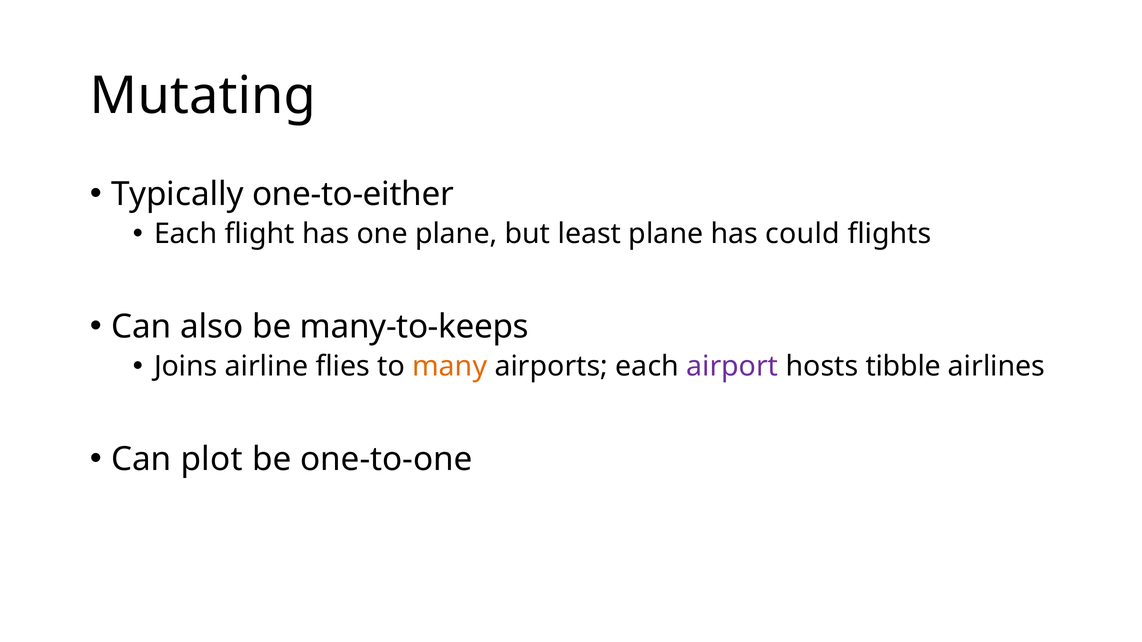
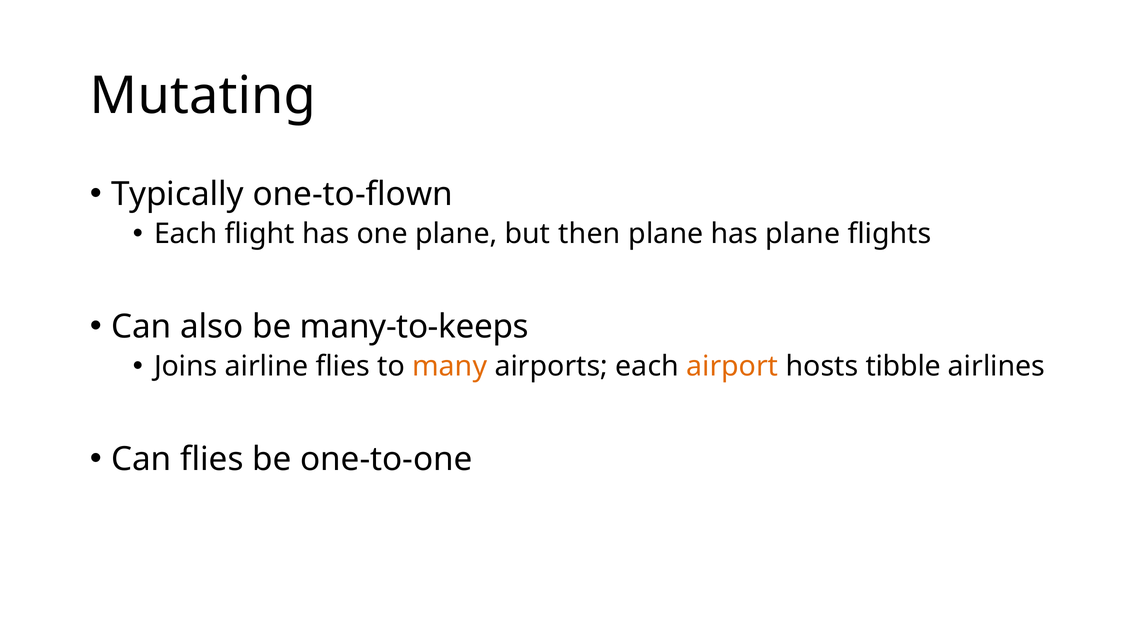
one-to-either: one-to-either -> one-to-flown
least: least -> then
has could: could -> plane
airport colour: purple -> orange
Can plot: plot -> flies
